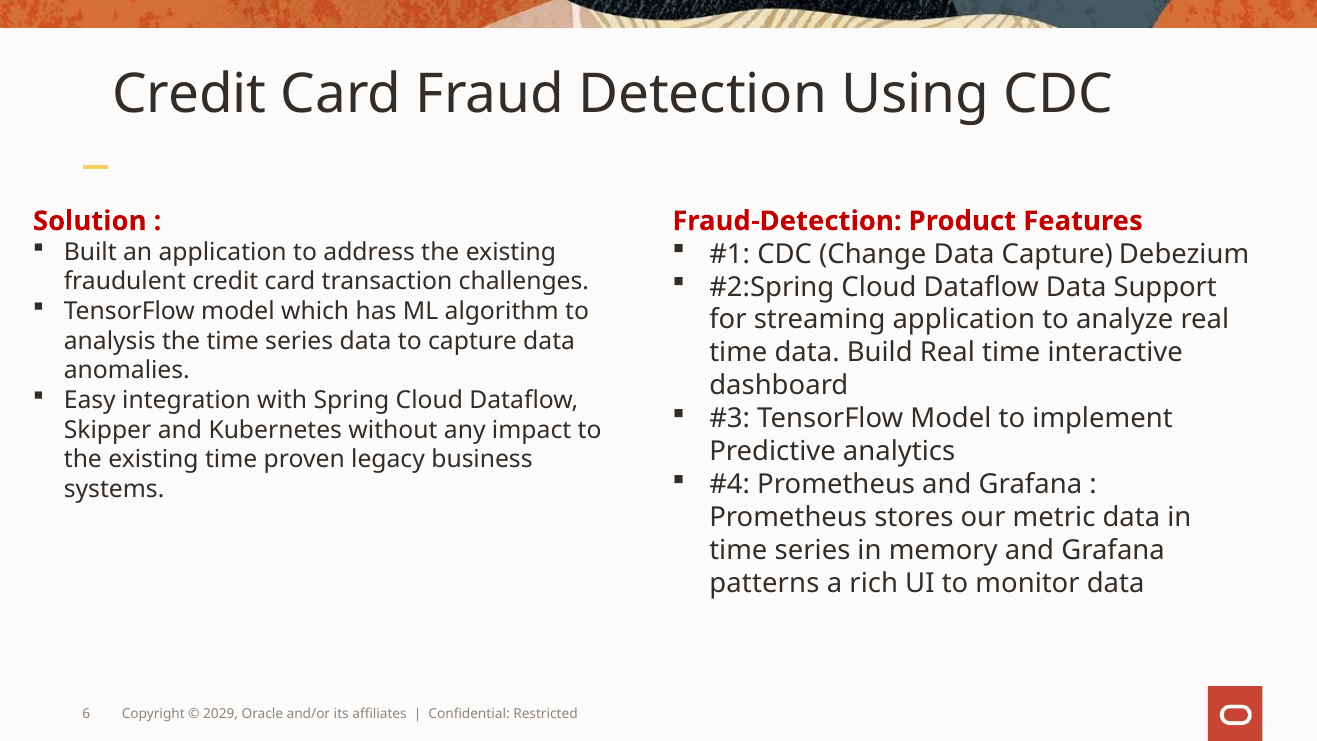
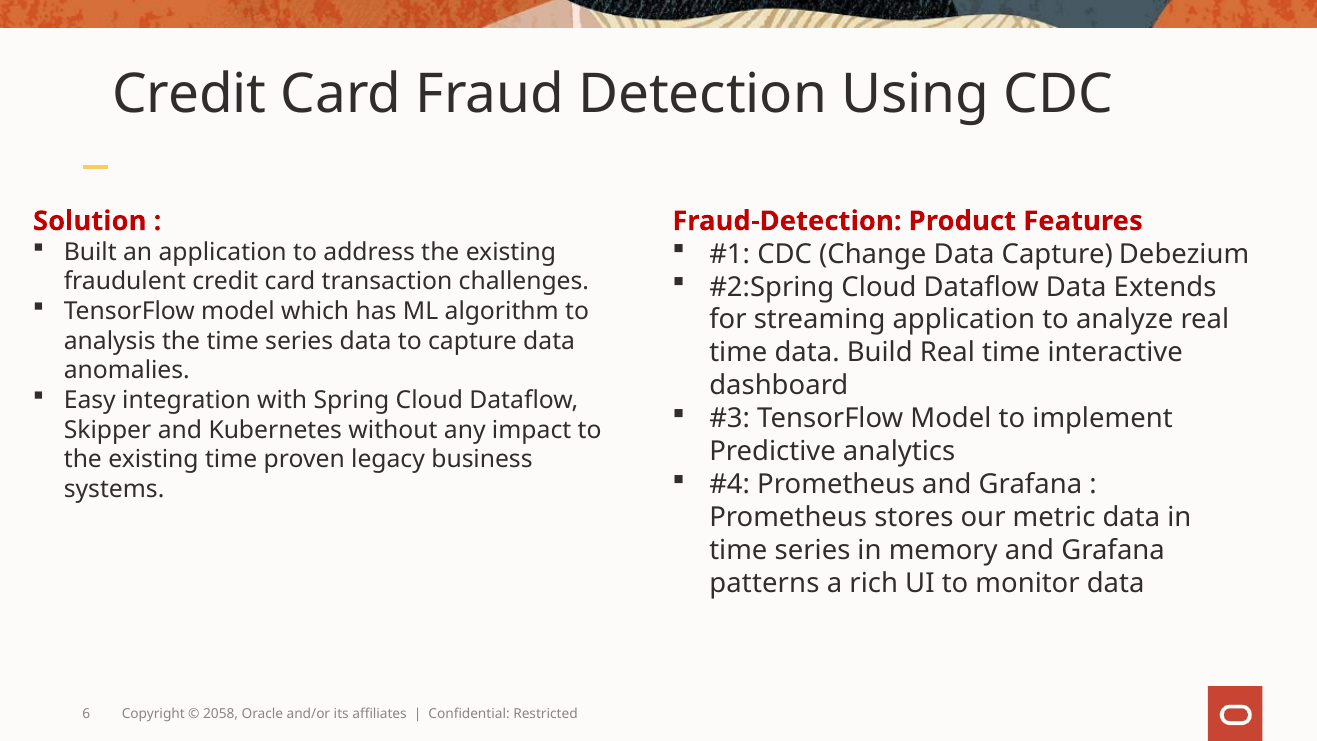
Support: Support -> Extends
2029: 2029 -> 2058
